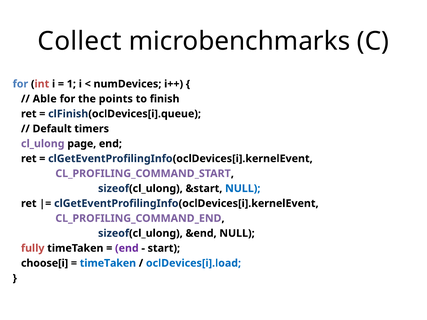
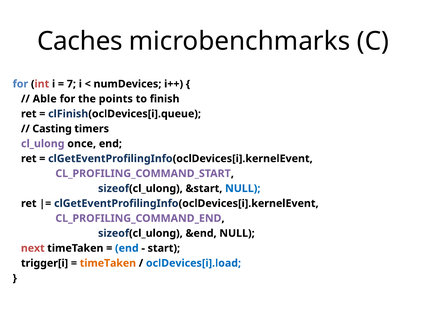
Collect: Collect -> Caches
1: 1 -> 7
Default: Default -> Casting
page: page -> once
fully: fully -> next
end at (127, 248) colour: purple -> blue
choose[i: choose[i -> trigger[i
timeTaken at (108, 263) colour: blue -> orange
